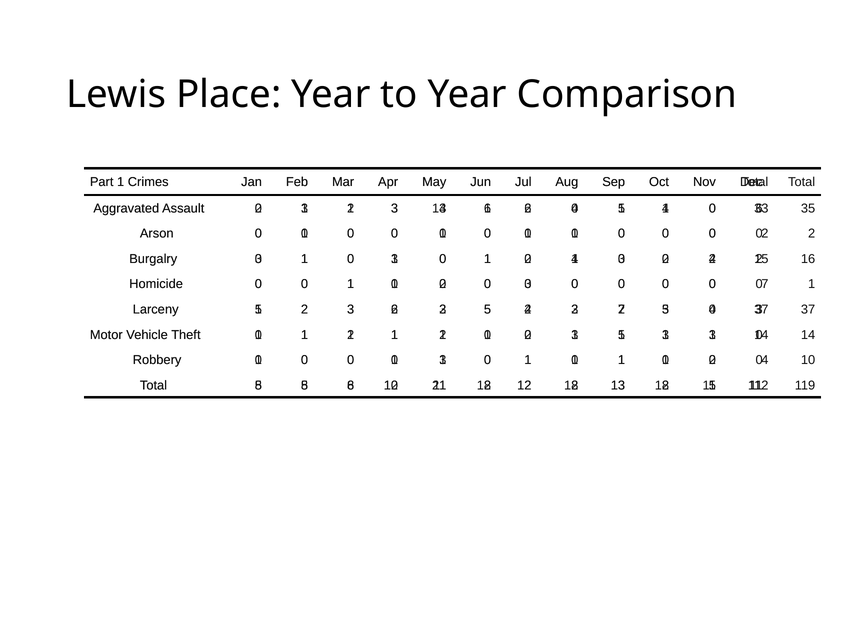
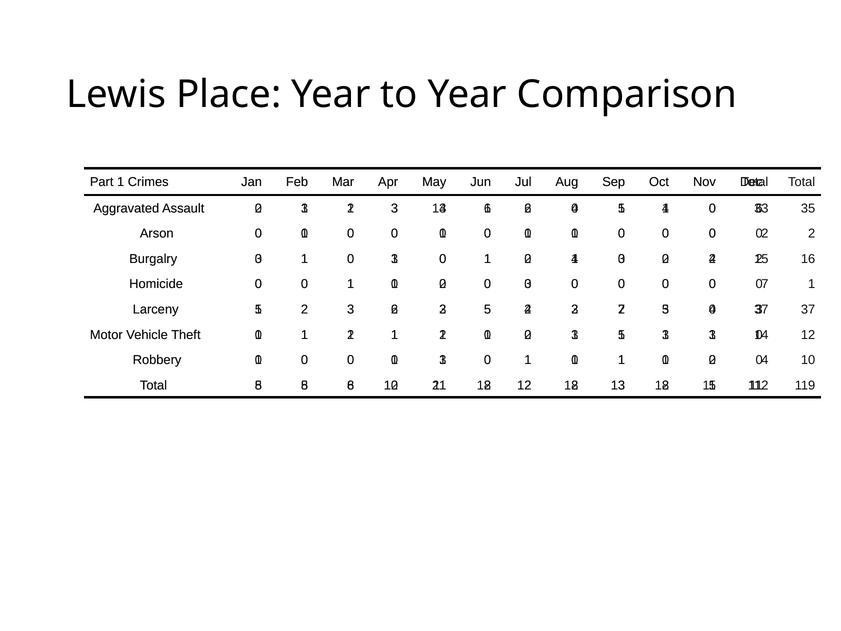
14 at (808, 335): 14 -> 12
